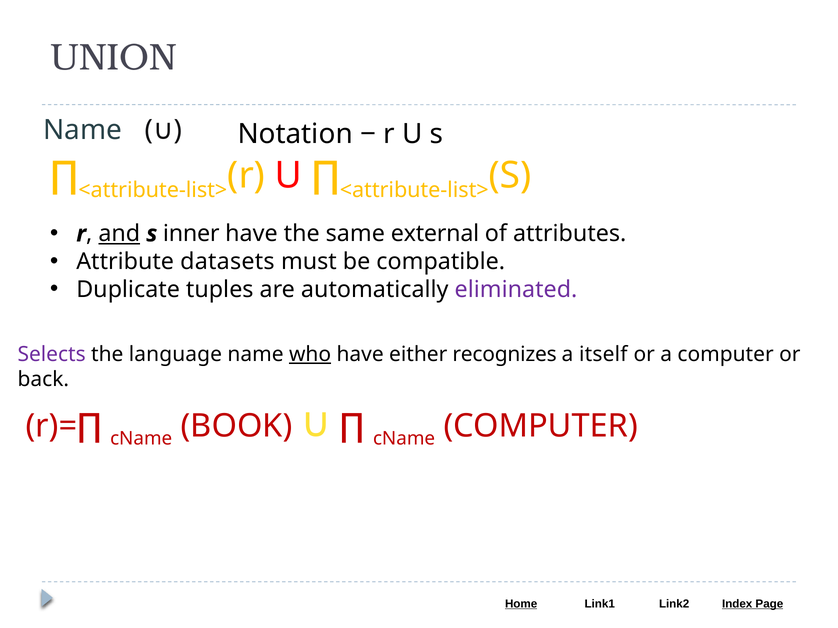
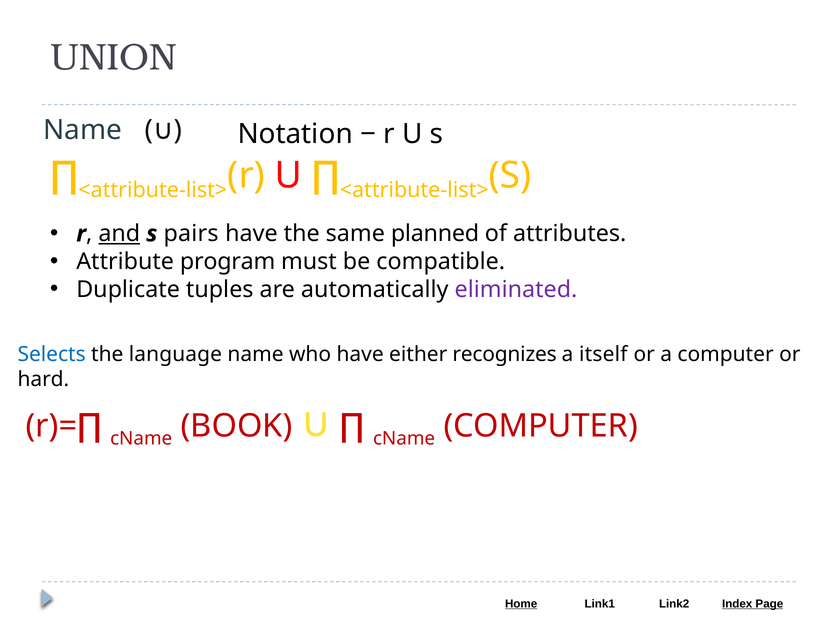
inner: inner -> pairs
external: external -> planned
datasets: datasets -> program
Selects colour: purple -> blue
who underline: present -> none
back: back -> hard
